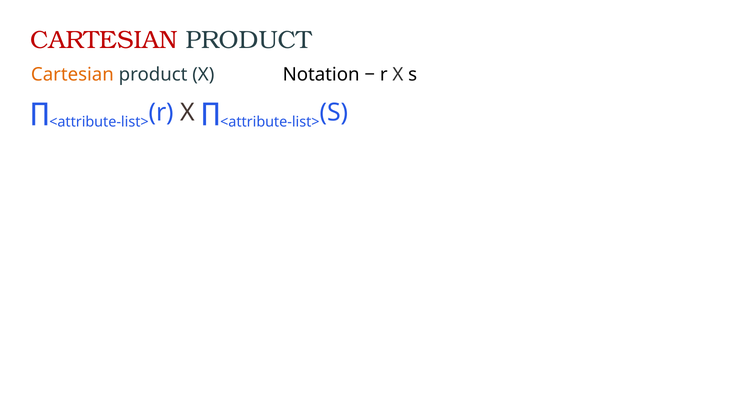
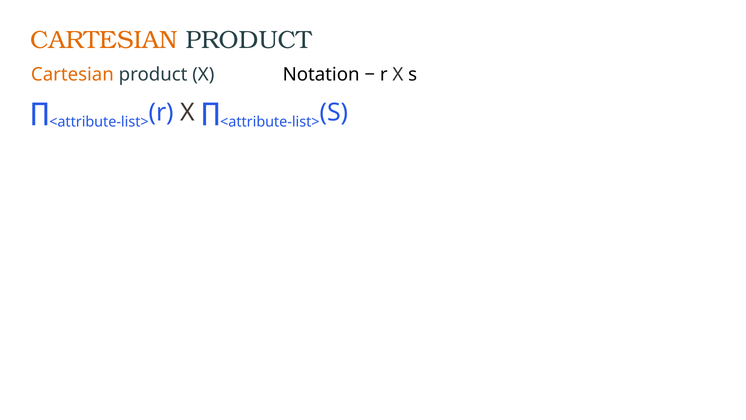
CARTESIAN at (104, 40) colour: red -> orange
